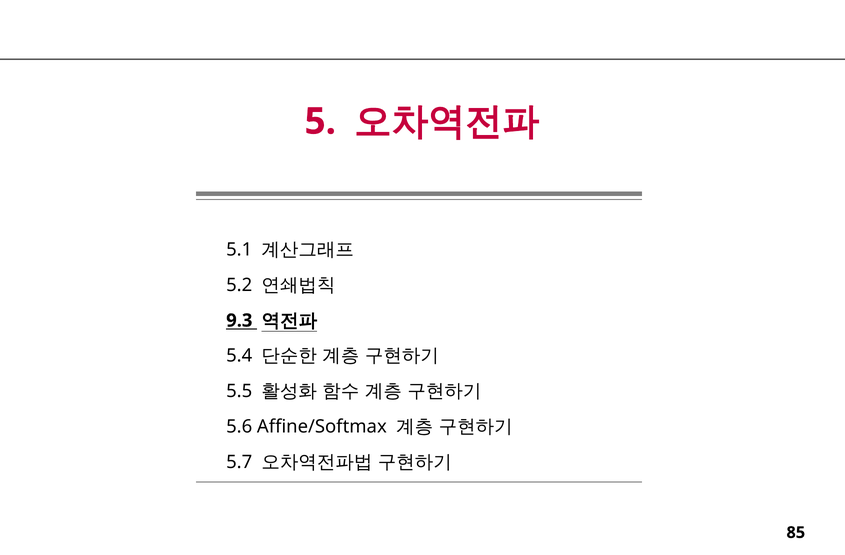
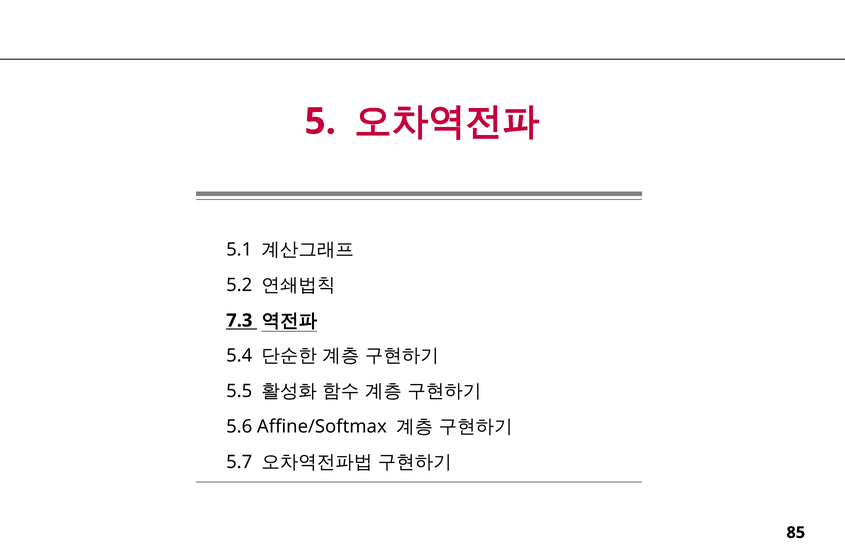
9.3: 9.3 -> 7.3
